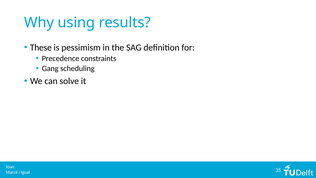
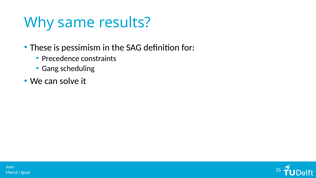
using: using -> same
